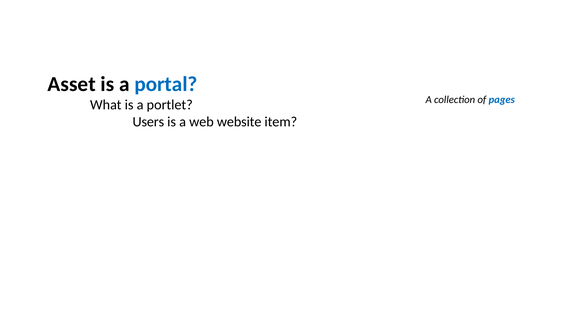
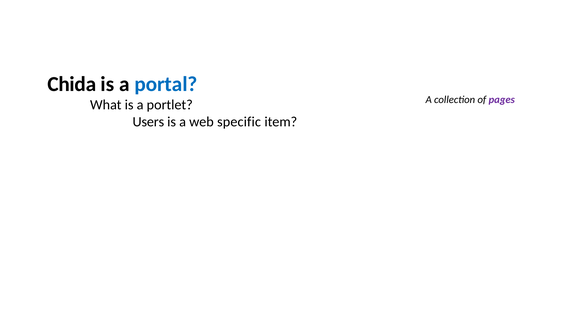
Asset: Asset -> Chida
pages colour: blue -> purple
website: website -> specific
